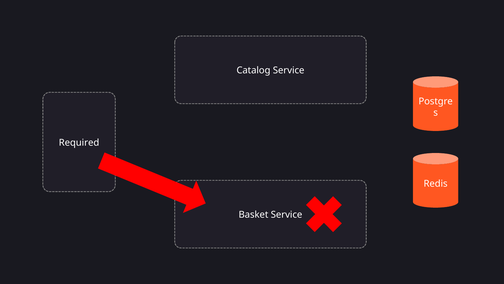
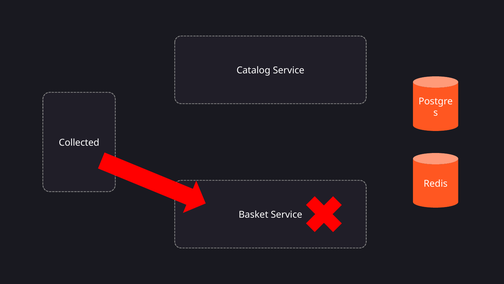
Required: Required -> Collected
